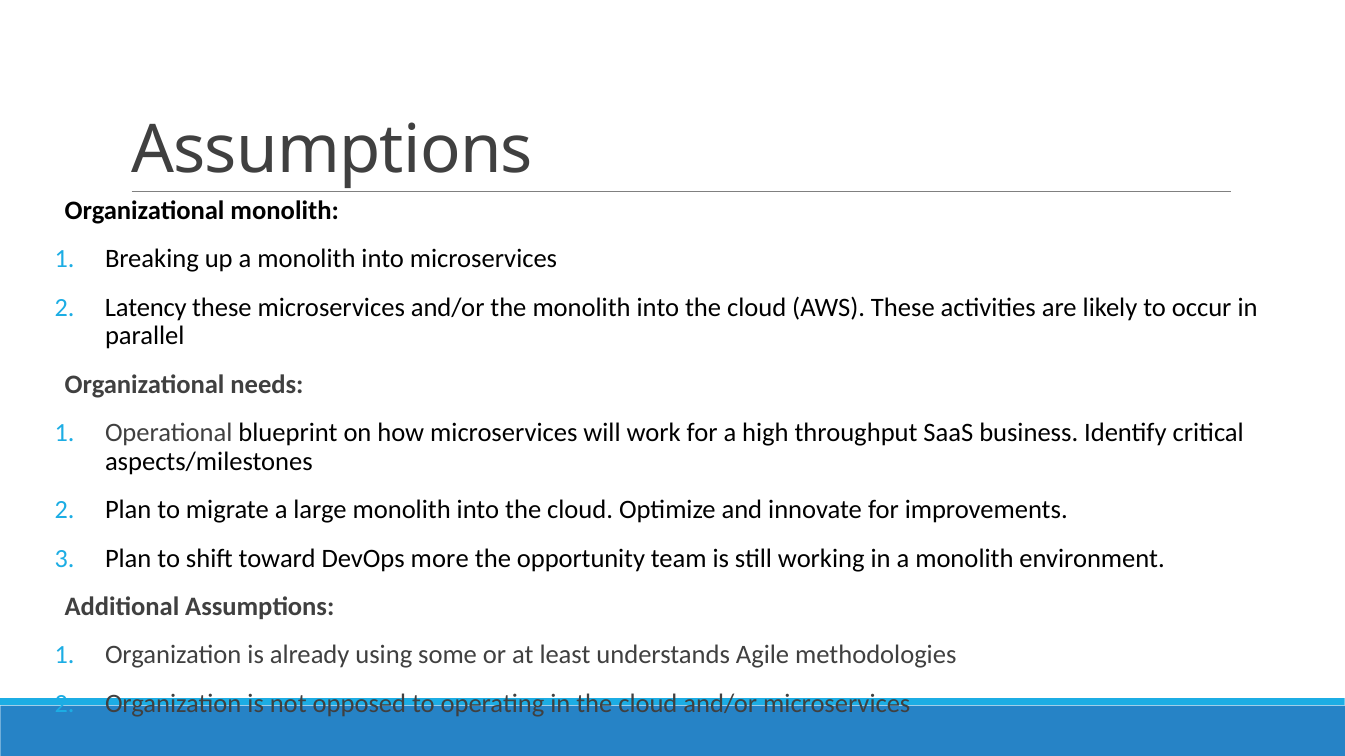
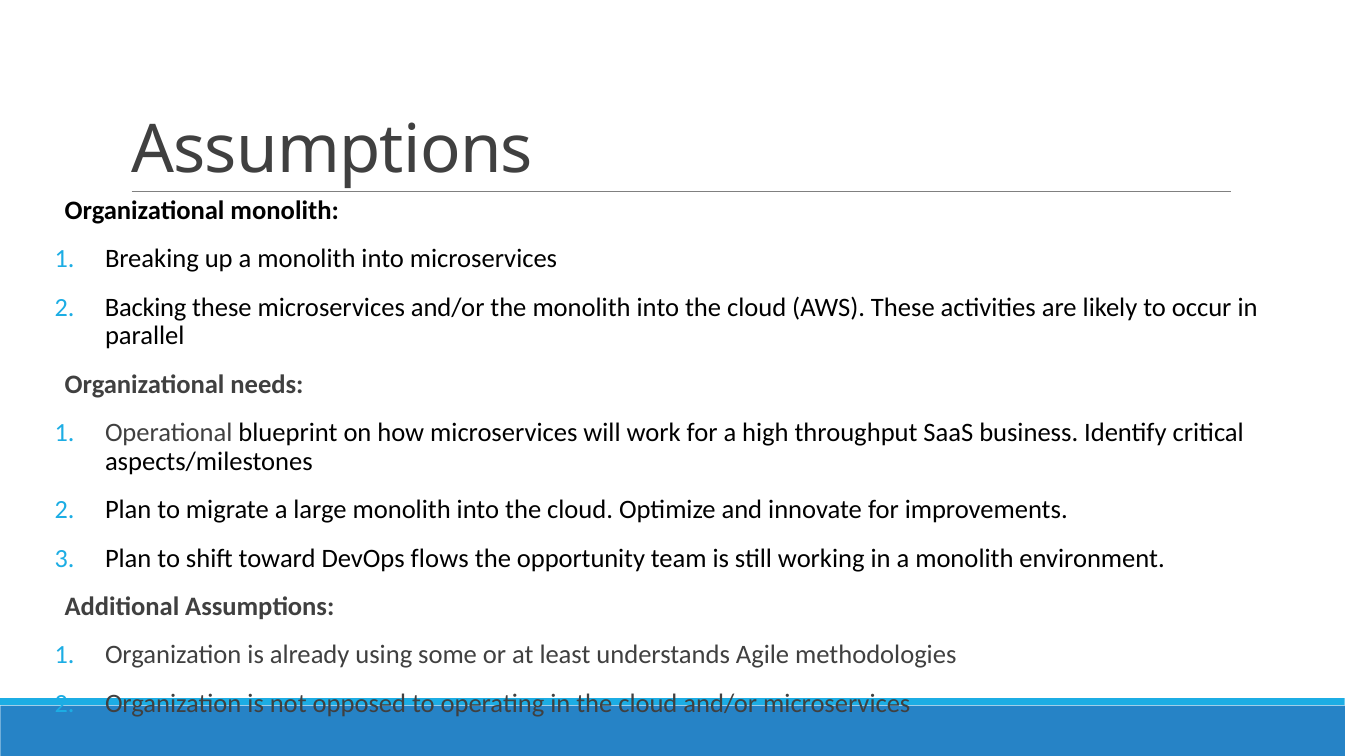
Latency: Latency -> Backing
more: more -> flows
